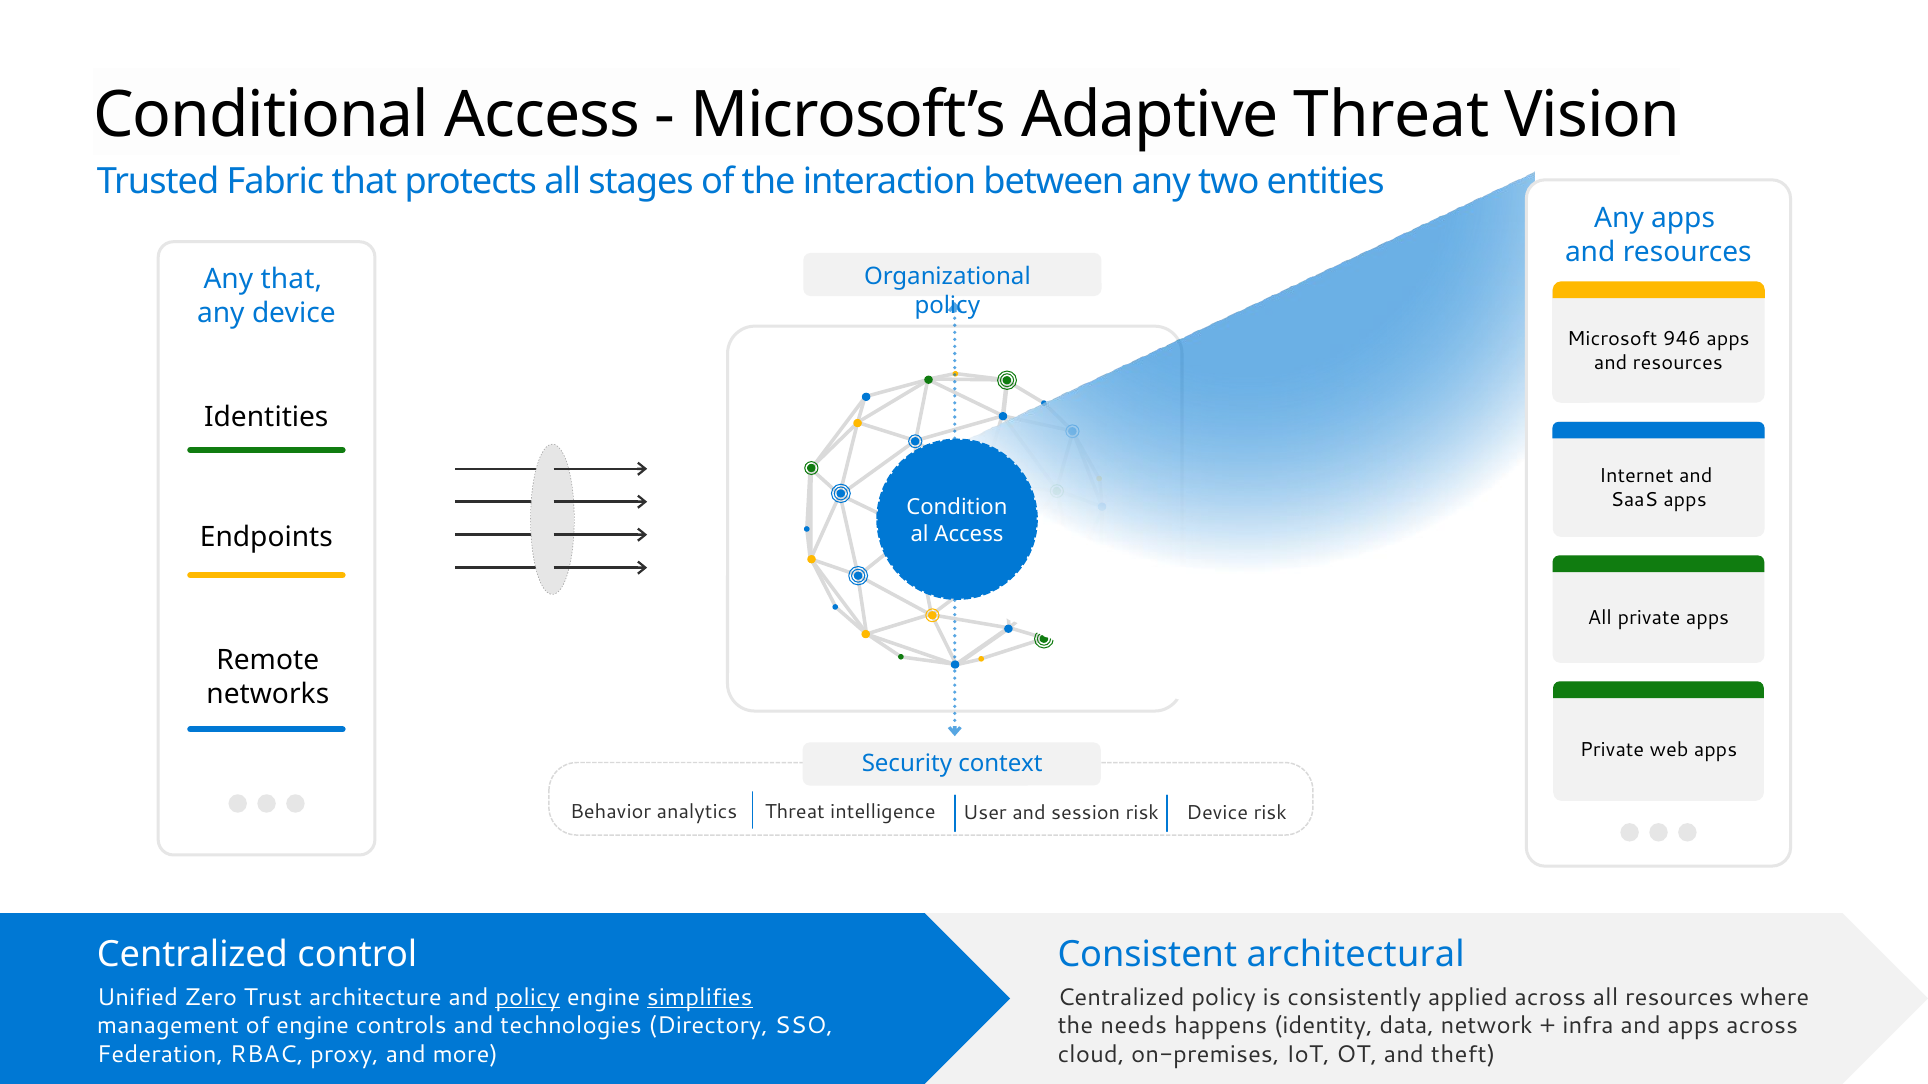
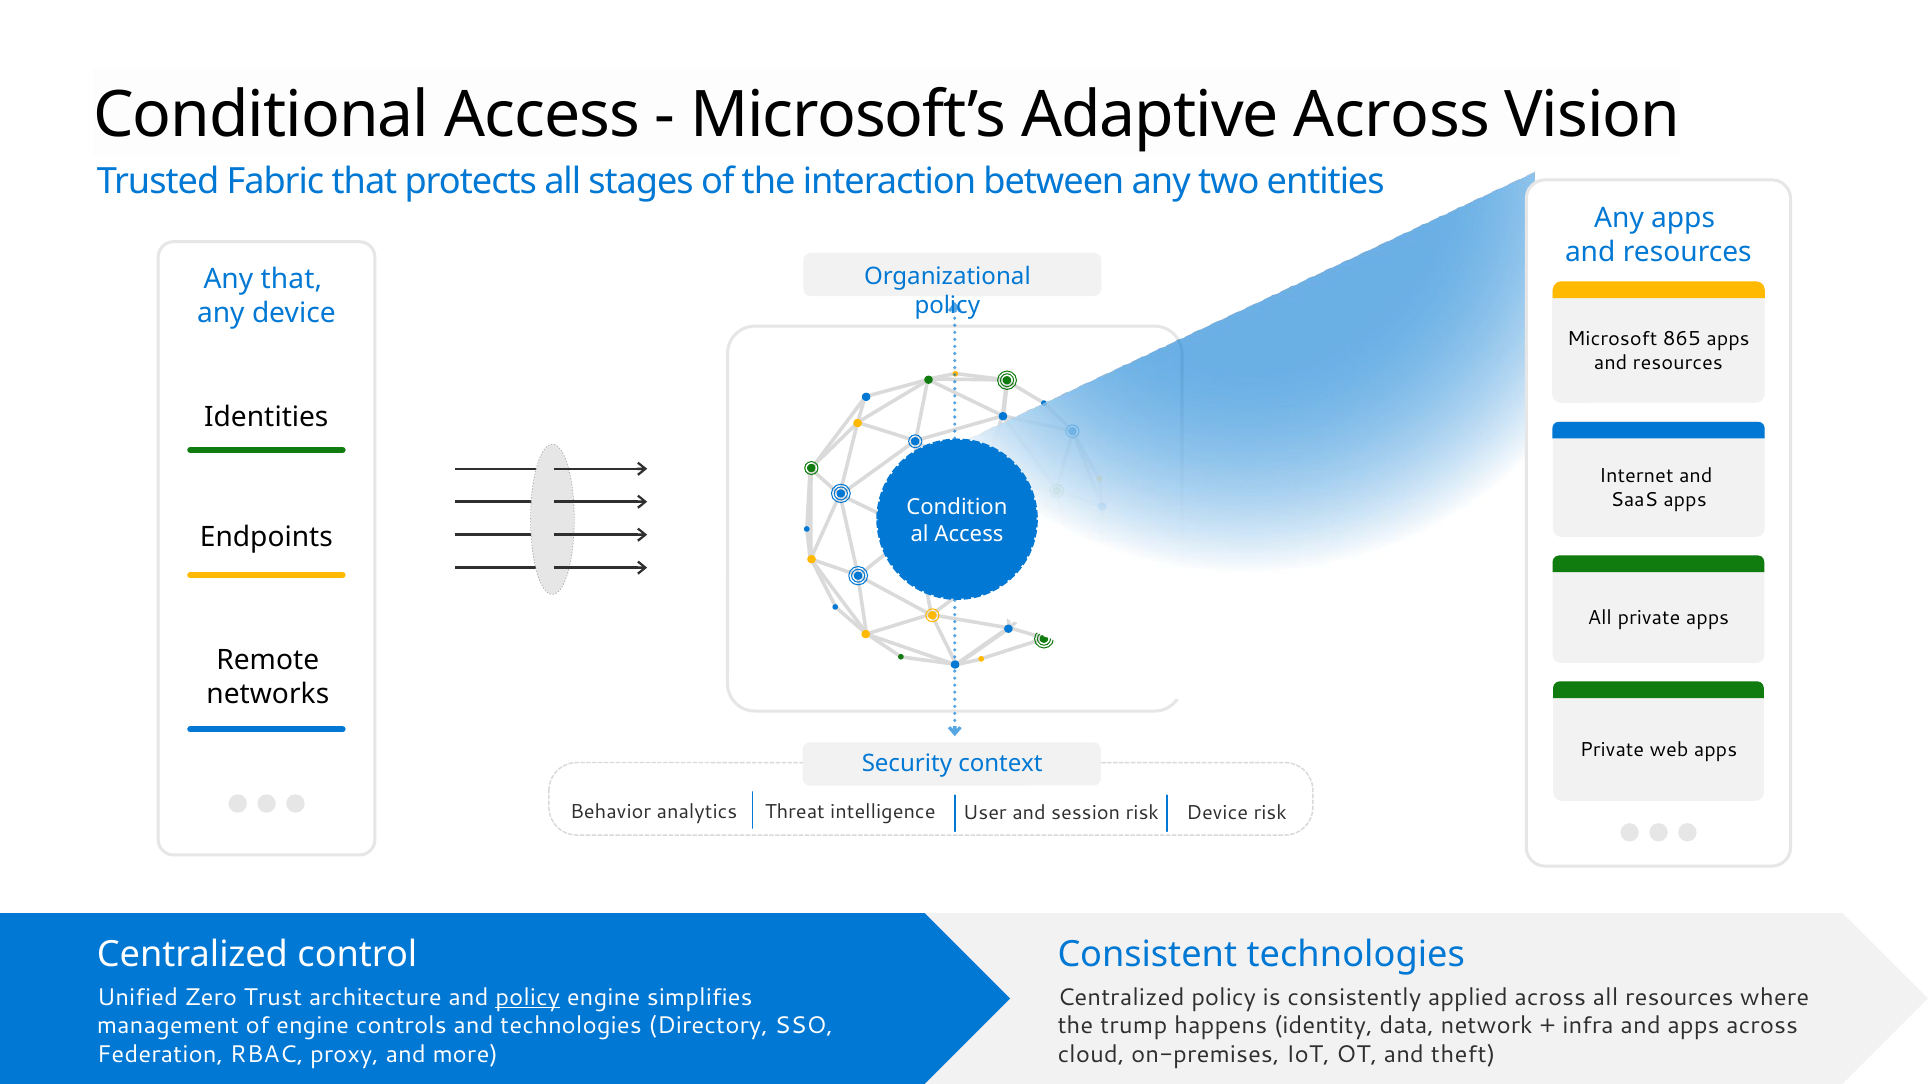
Adaptive Threat: Threat -> Across
946: 946 -> 865
Consistent architectural: architectural -> technologies
simplifies underline: present -> none
needs: needs -> trump
